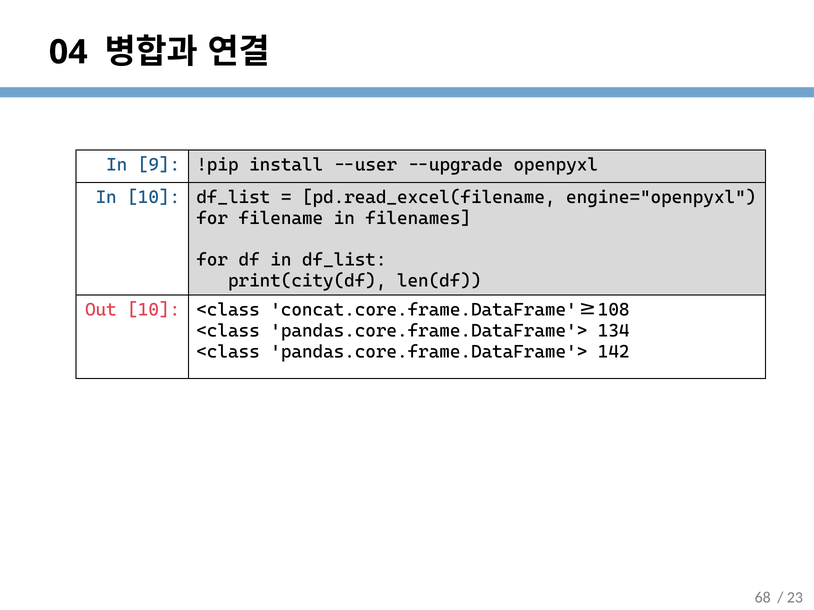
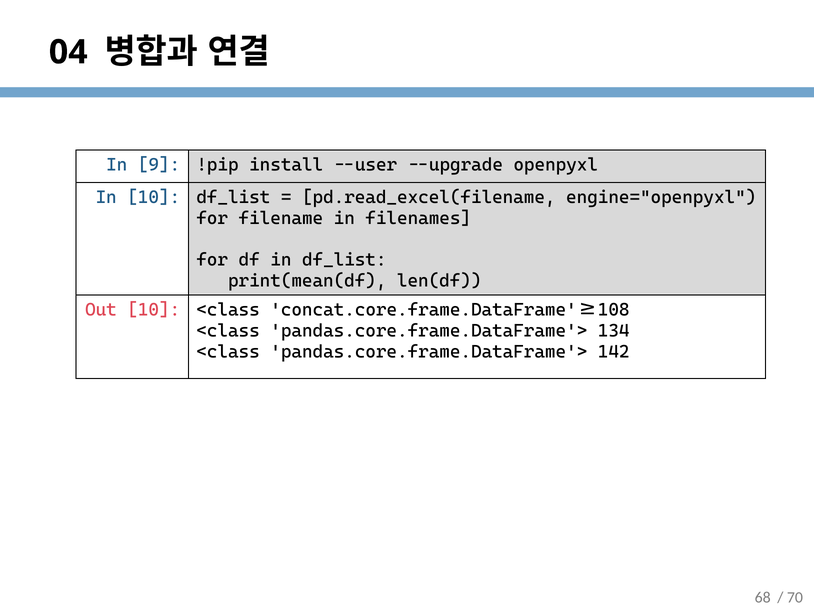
print(city(df: print(city(df -> print(mean(df
23: 23 -> 70
